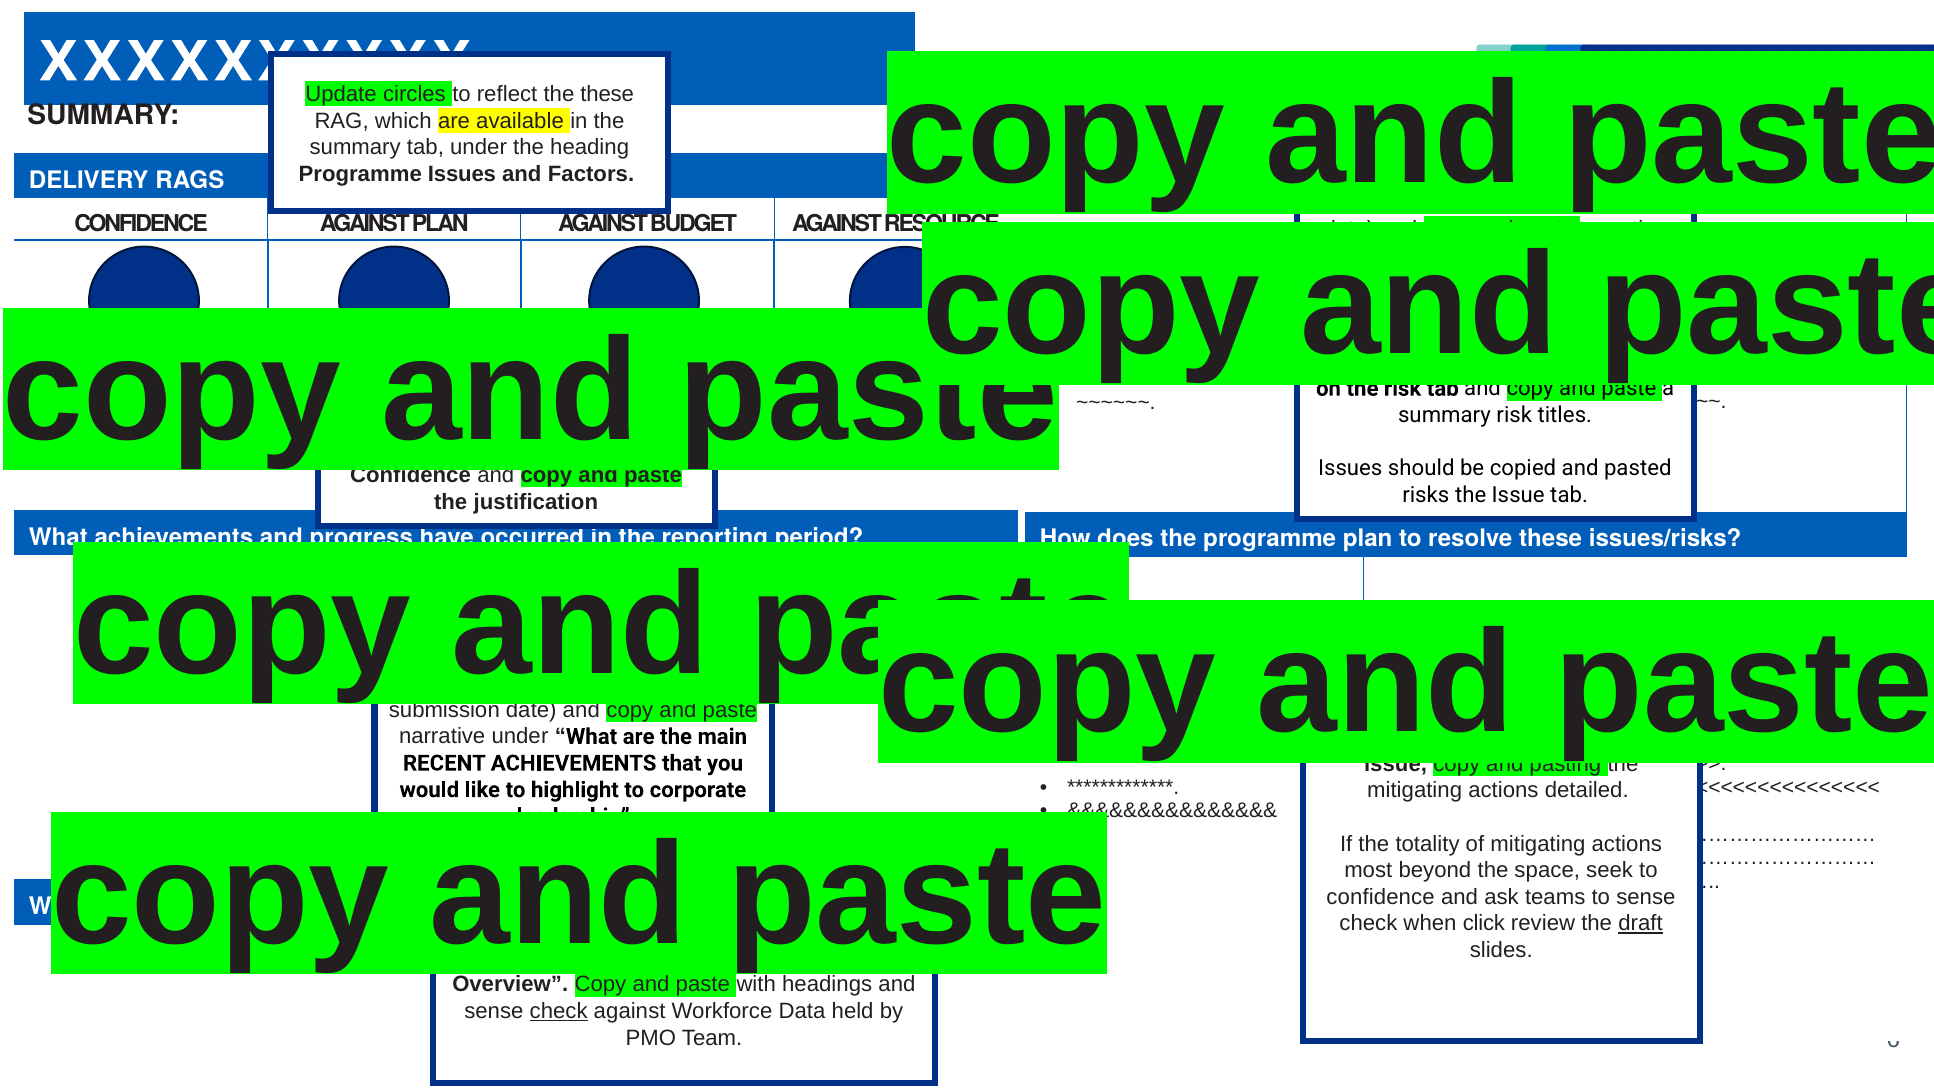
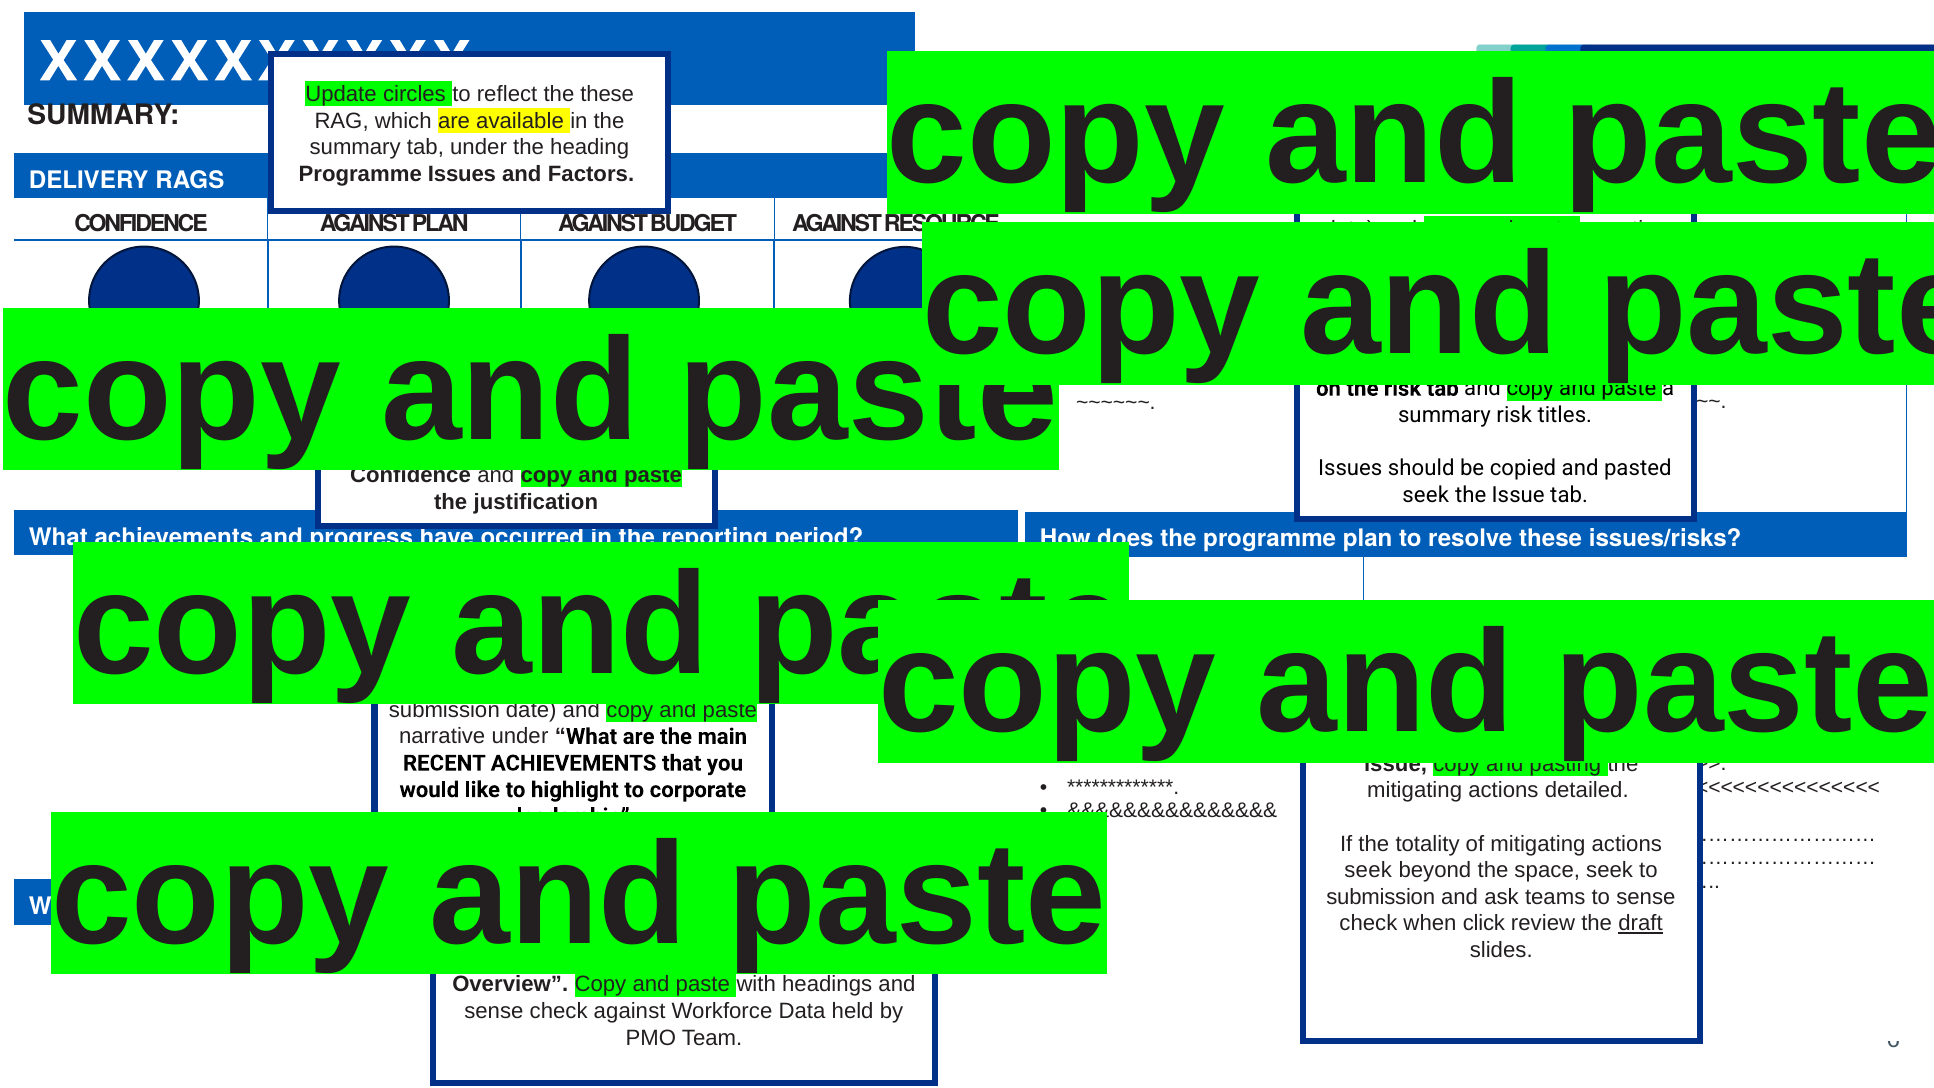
risks at (1426, 495): risks -> seek
most at (1368, 870): most -> seek
confidence at (1381, 897): confidence -> submission
check at (559, 1011) underline: present -> none
